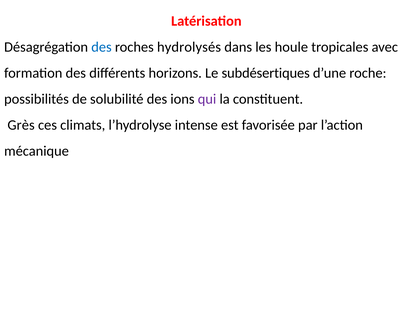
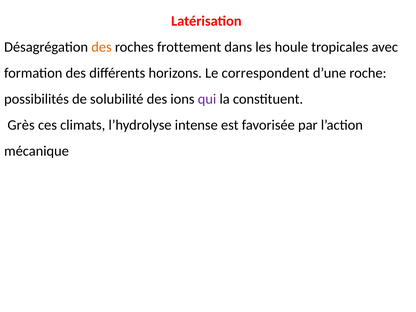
des at (101, 47) colour: blue -> orange
hydrolysés: hydrolysés -> frottement
subdésertiques: subdésertiques -> correspondent
